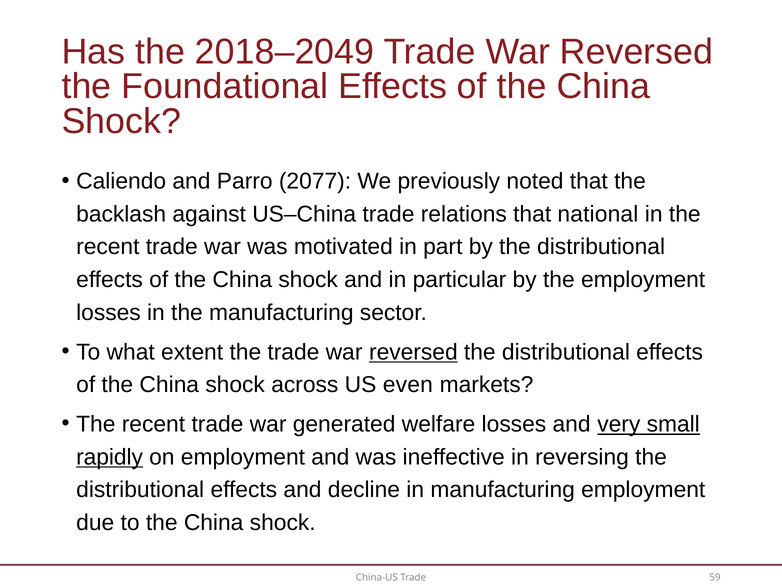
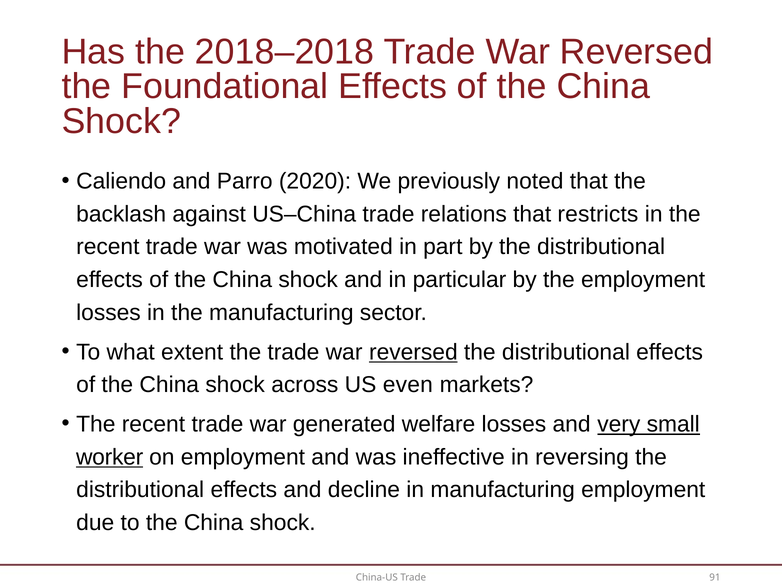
2018–2049: 2018–2049 -> 2018–2018
2077: 2077 -> 2020
national: national -> restricts
rapidly: rapidly -> worker
59: 59 -> 91
